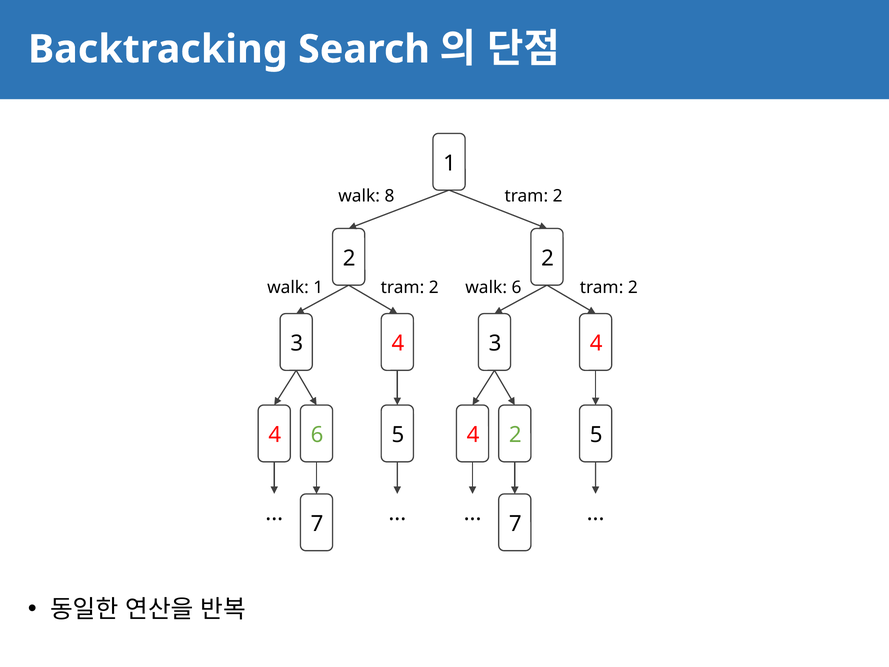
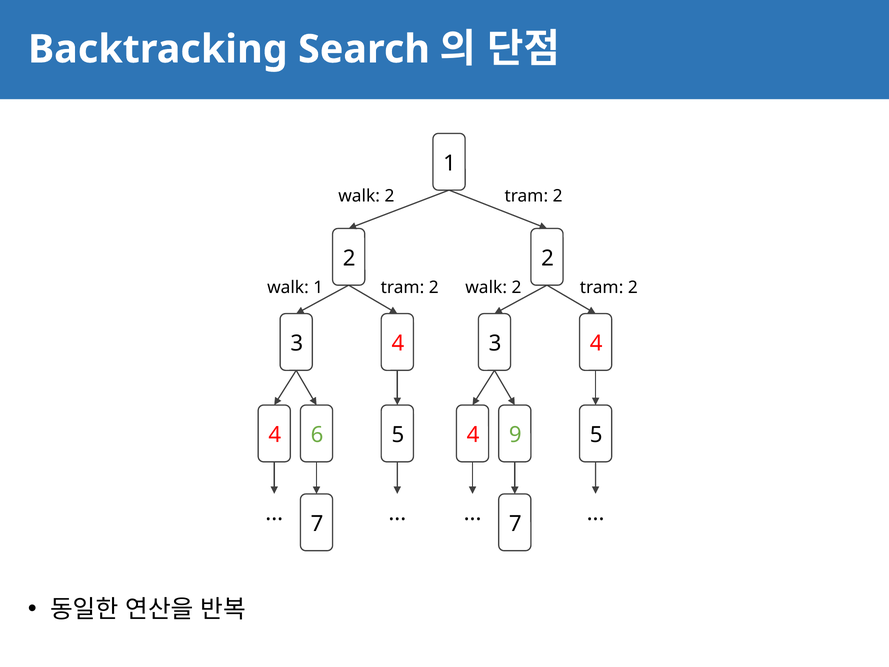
8 at (389, 196): 8 -> 2
2 walk 6: 6 -> 2
4 2: 2 -> 9
